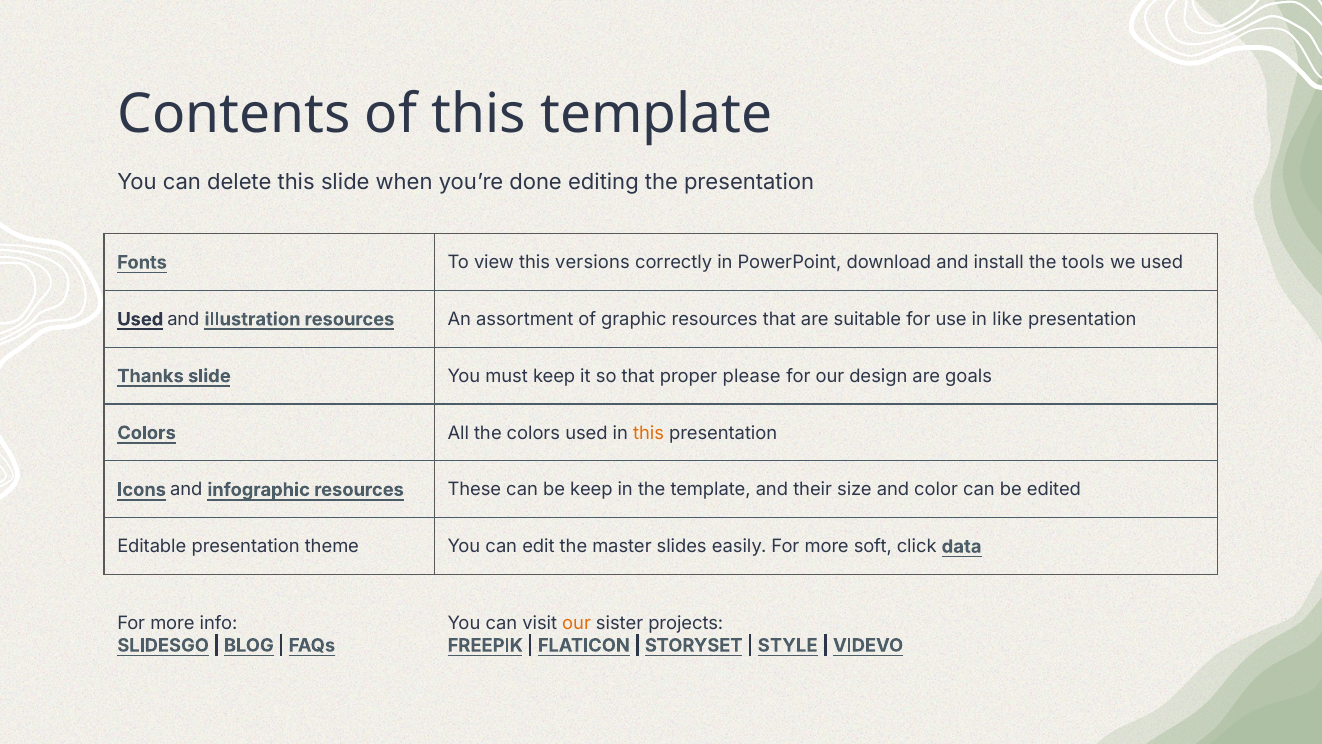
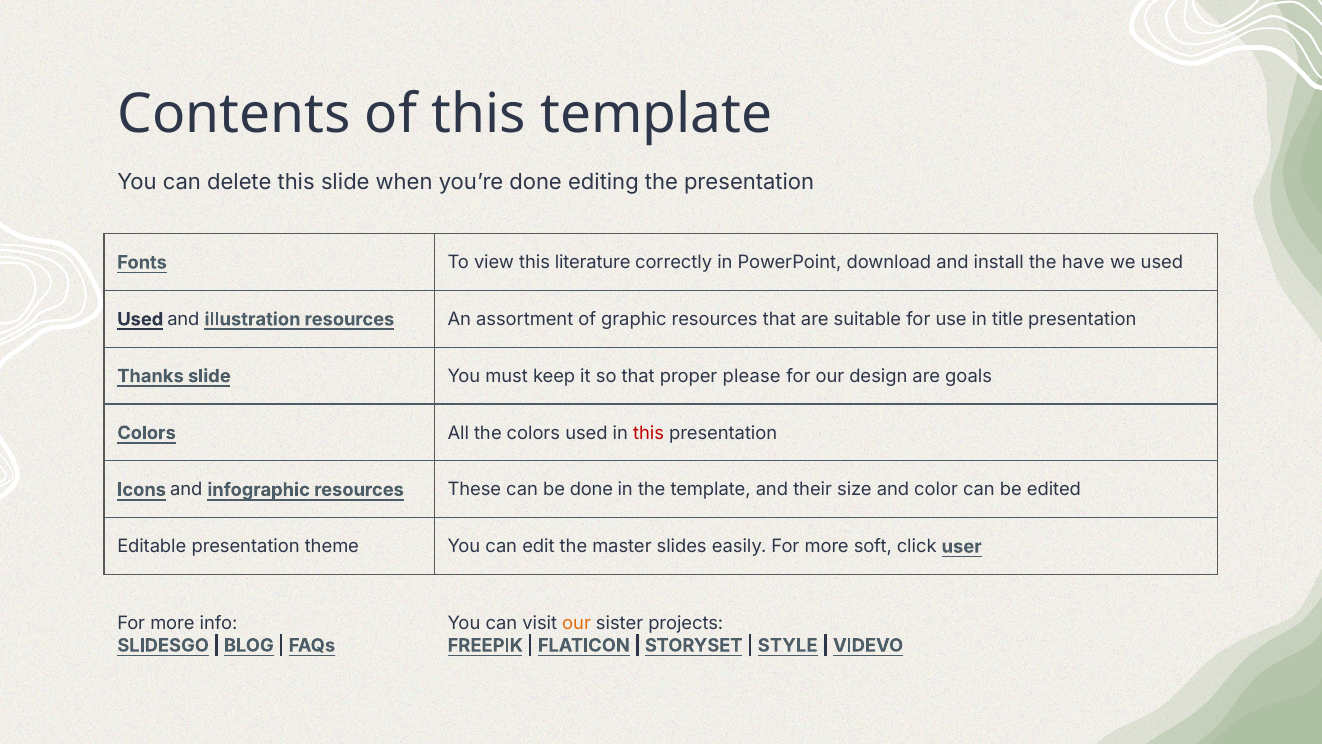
versions: versions -> literature
tools: tools -> have
like: like -> title
this at (649, 433) colour: orange -> red
be keep: keep -> done
data: data -> user
